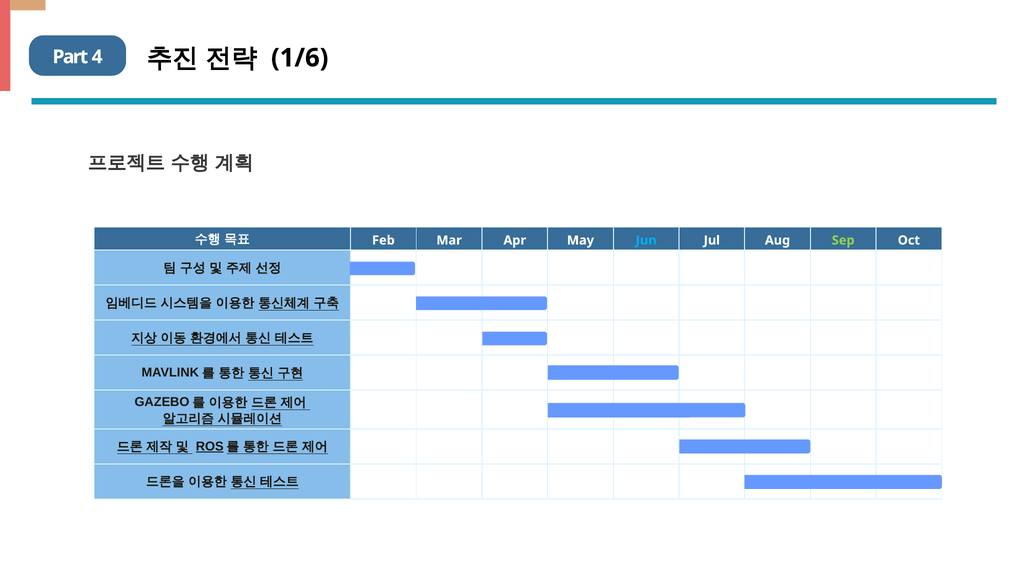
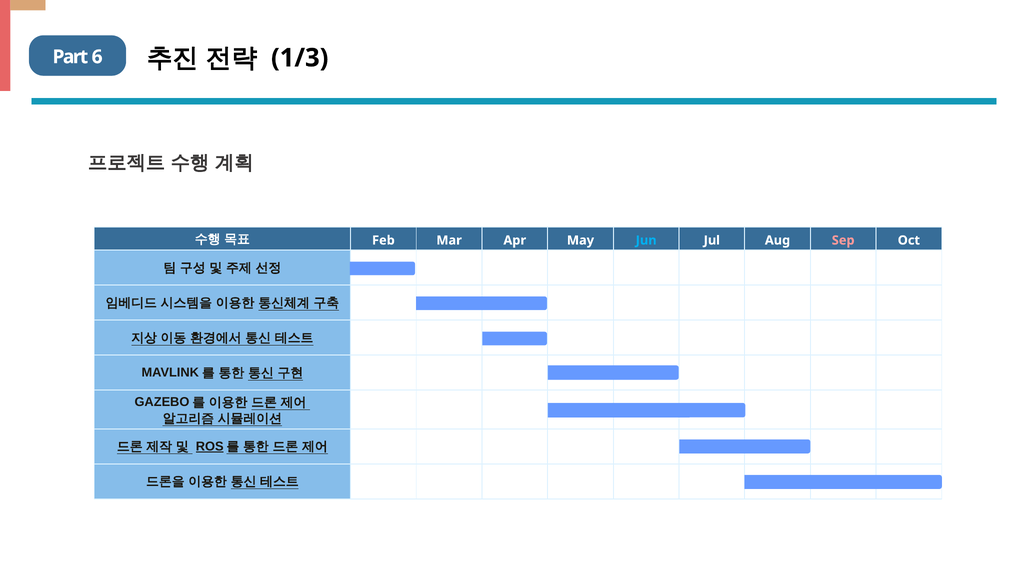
4: 4 -> 6
1/6: 1/6 -> 1/3
Sep colour: light green -> pink
